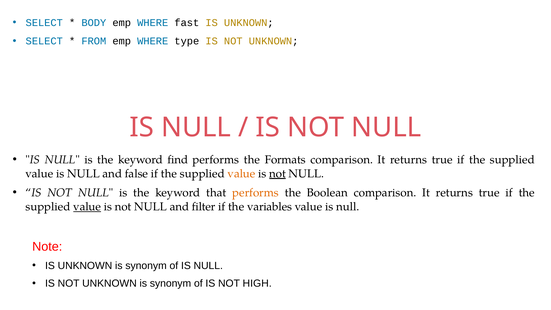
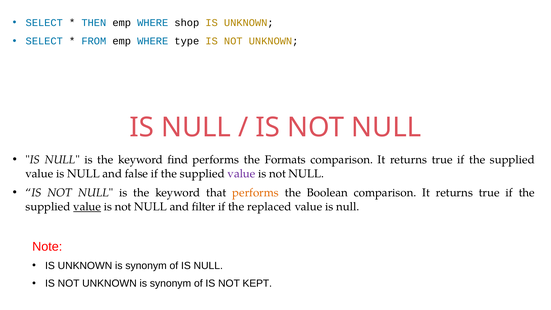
BODY: BODY -> THEN
fast: fast -> shop
value at (241, 174) colour: orange -> purple
not at (277, 174) underline: present -> none
variables: variables -> replaced
HIGH: HIGH -> KEPT
